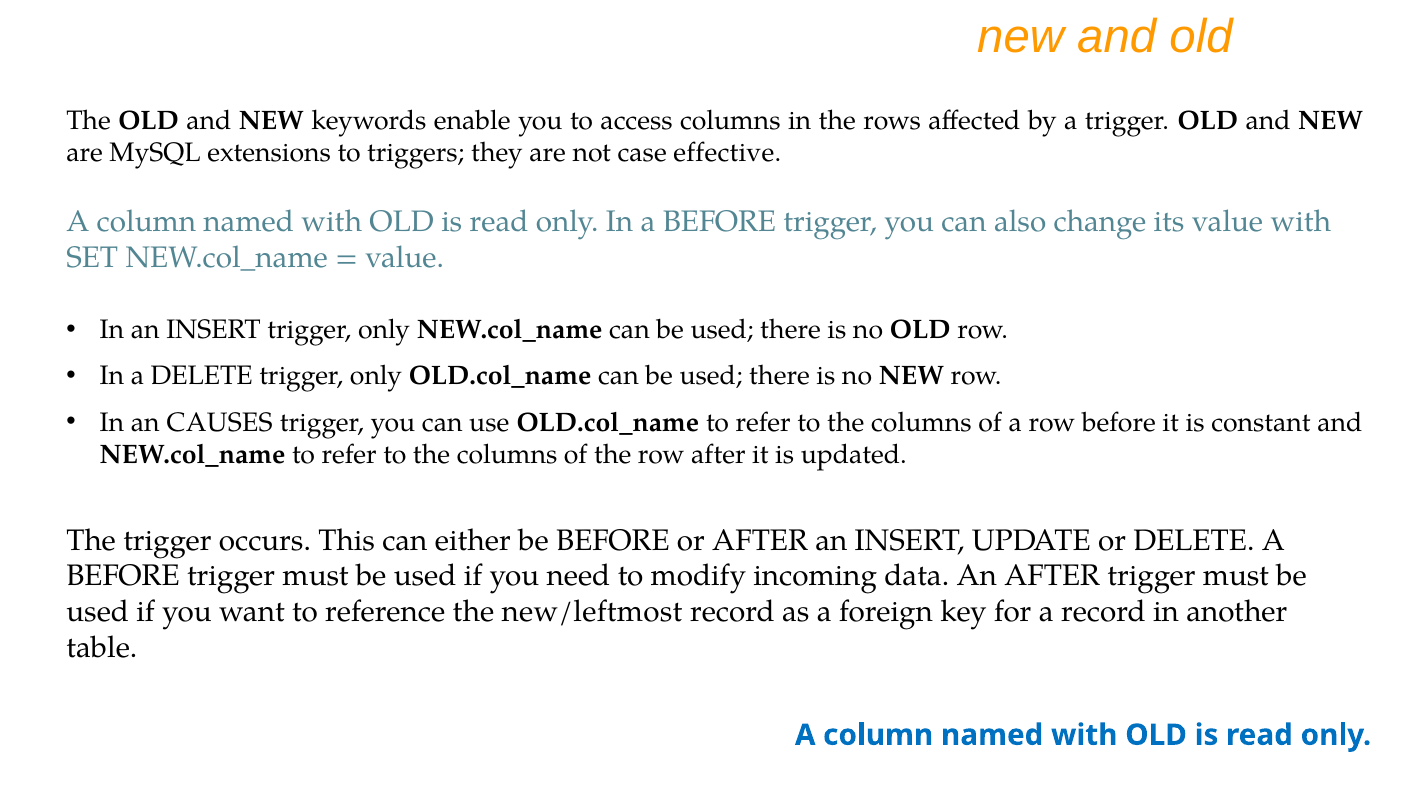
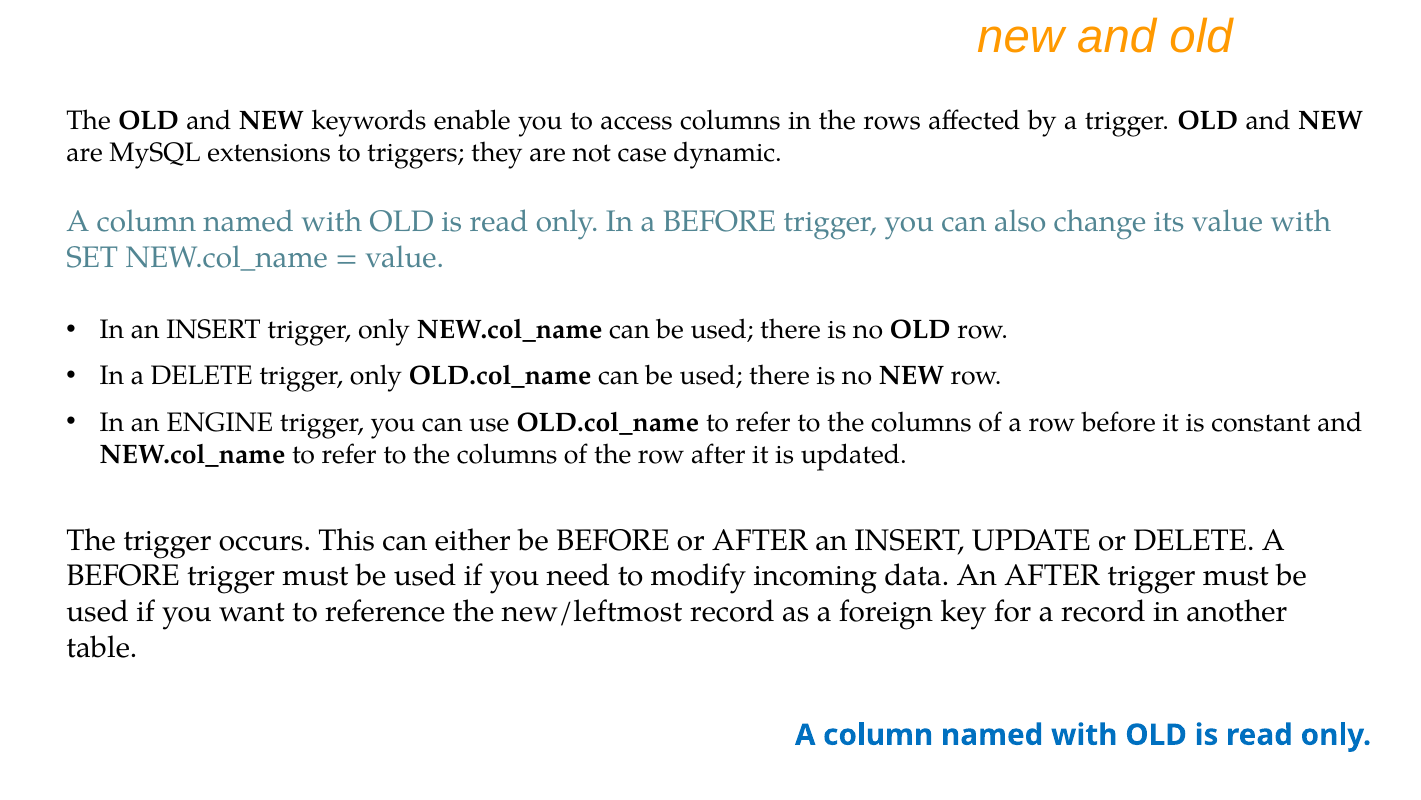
effective: effective -> dynamic
CAUSES: CAUSES -> ENGINE
